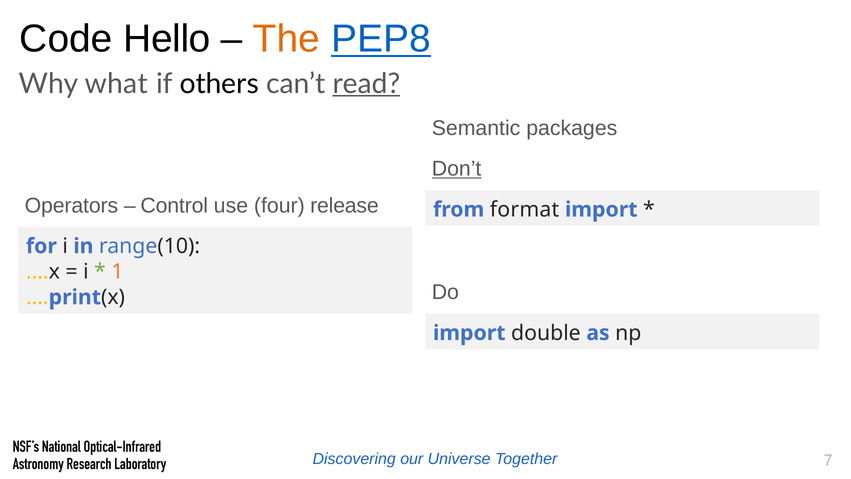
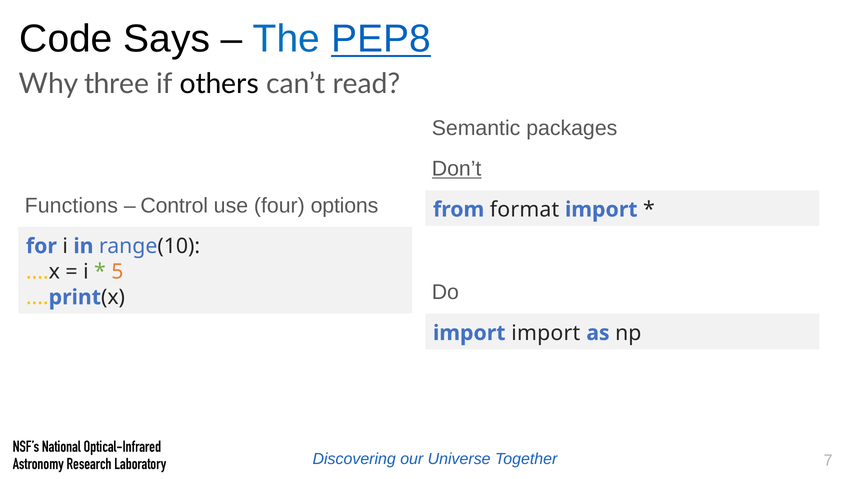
Hello: Hello -> Says
The colour: orange -> blue
what: what -> three
read underline: present -> none
Operators: Operators -> Functions
release: release -> options
1: 1 -> 5
import double: double -> import
